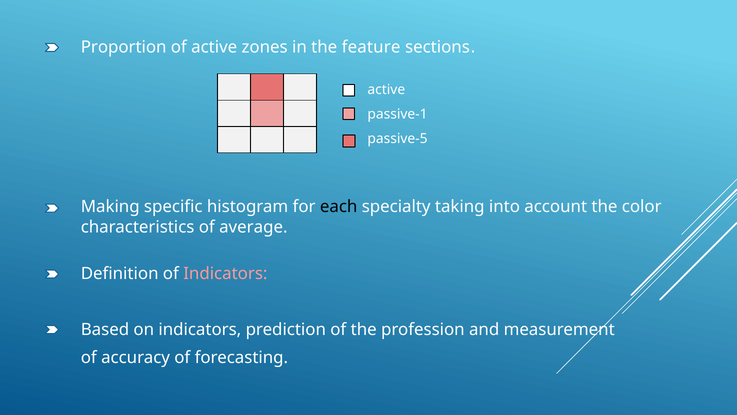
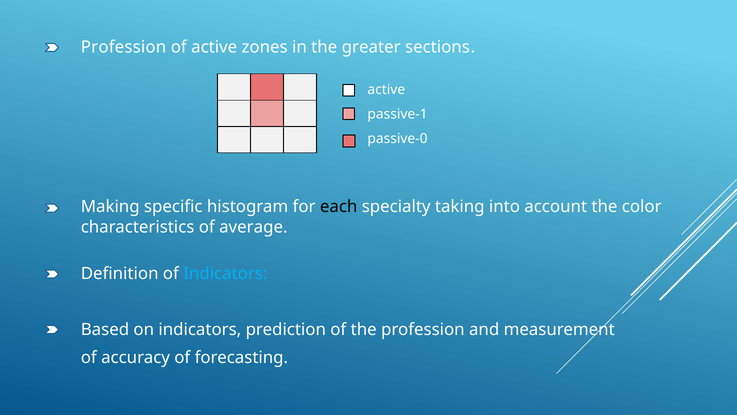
Proportion at (124, 47): Proportion -> Profession
feature: feature -> greater
passive-5: passive-5 -> passive-0
Indicators at (225, 273) colour: pink -> light blue
